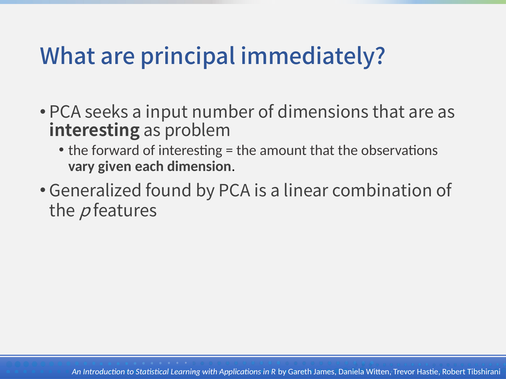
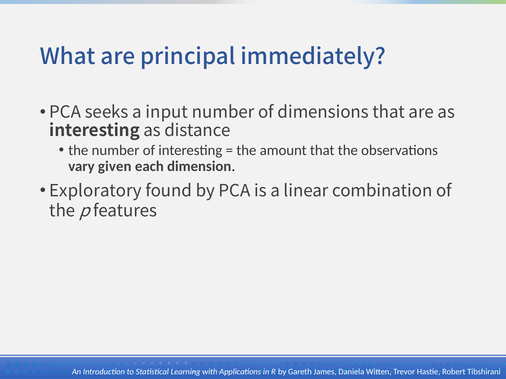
problem: problem -> distance
the forward: forward -> number
Generalized: Generalized -> Exploratory
